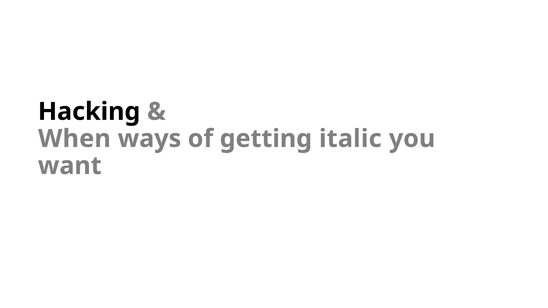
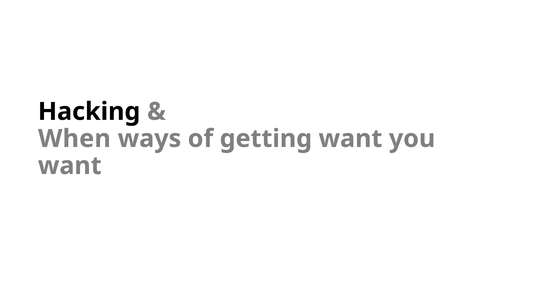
getting italic: italic -> want
